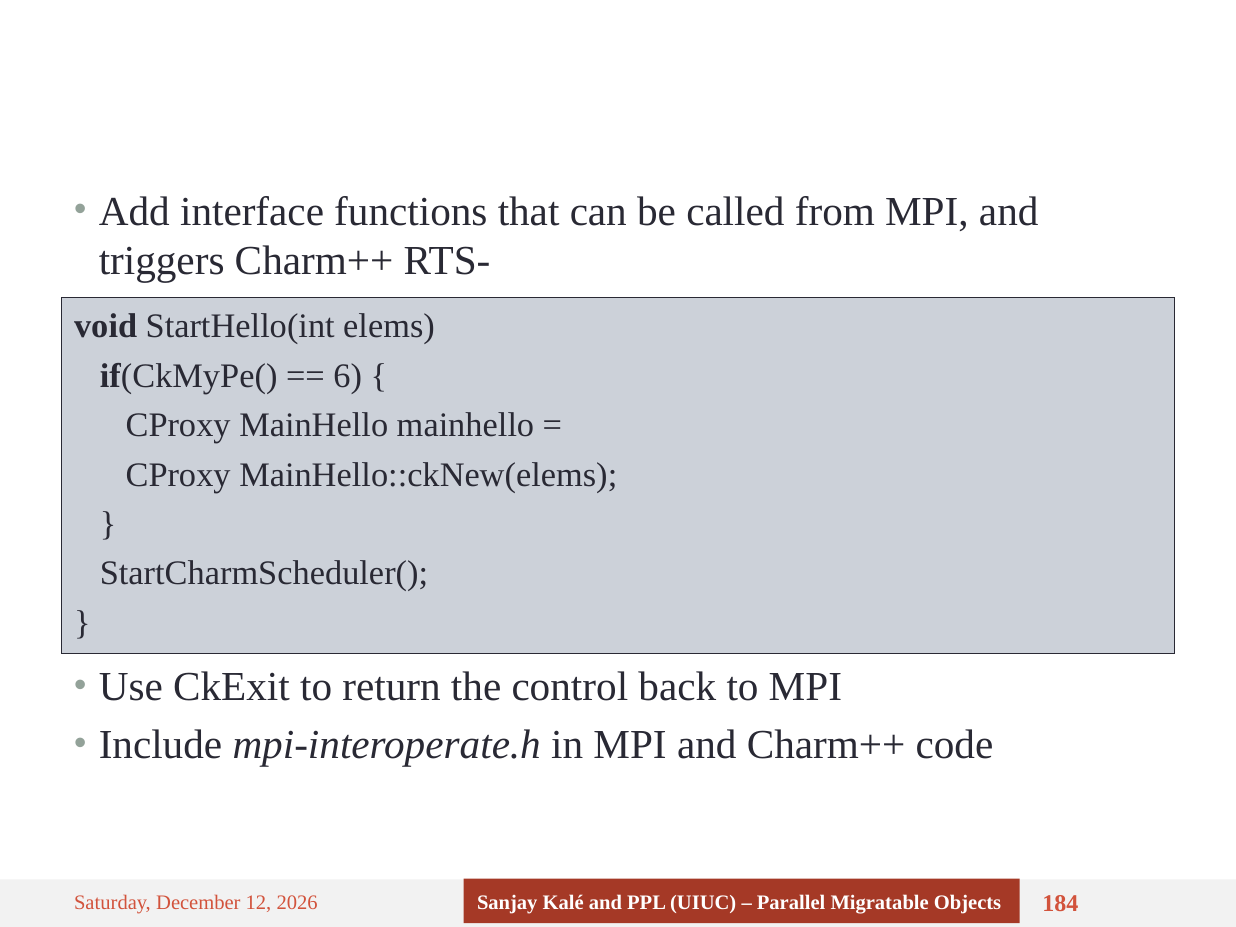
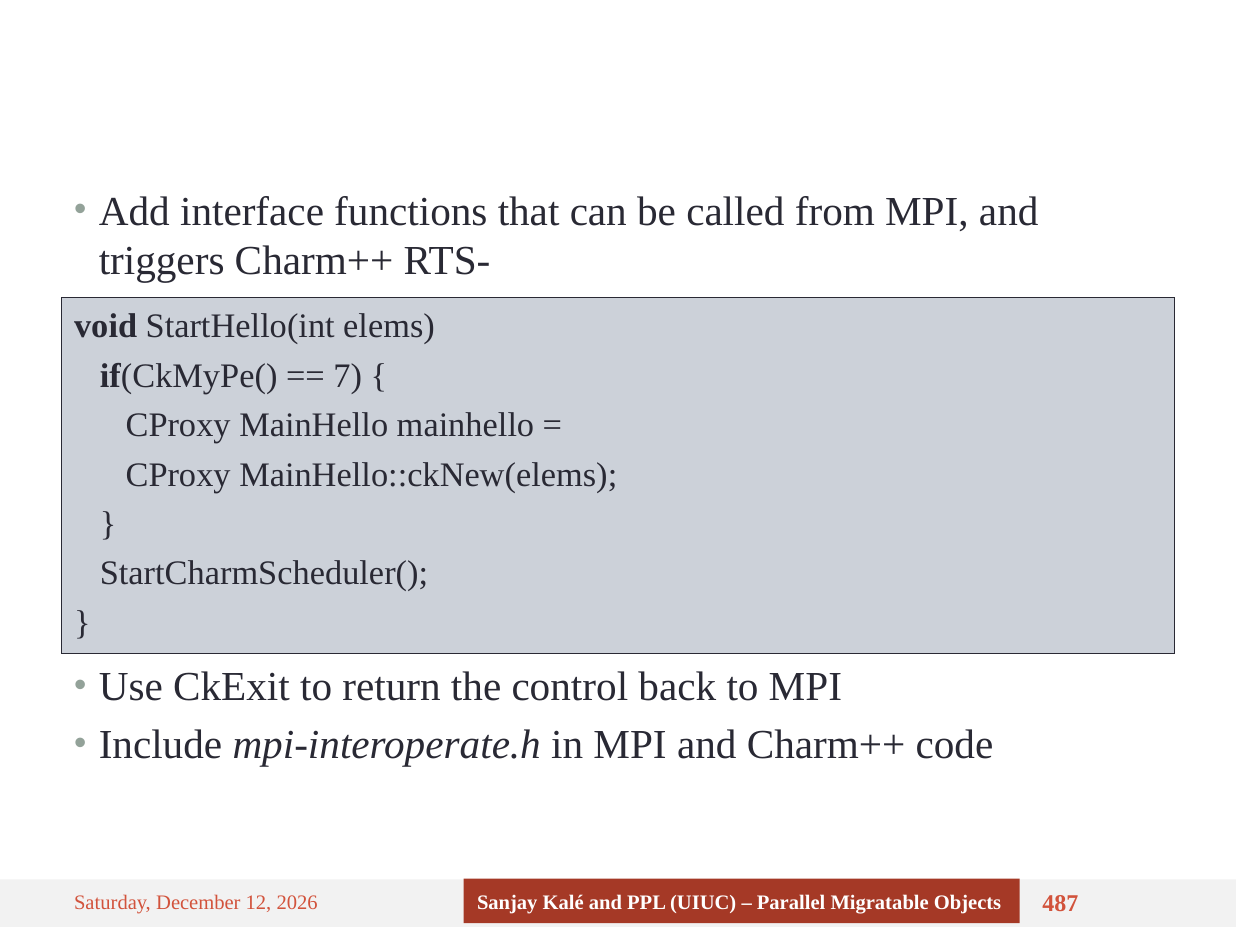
6: 6 -> 7
184: 184 -> 487
